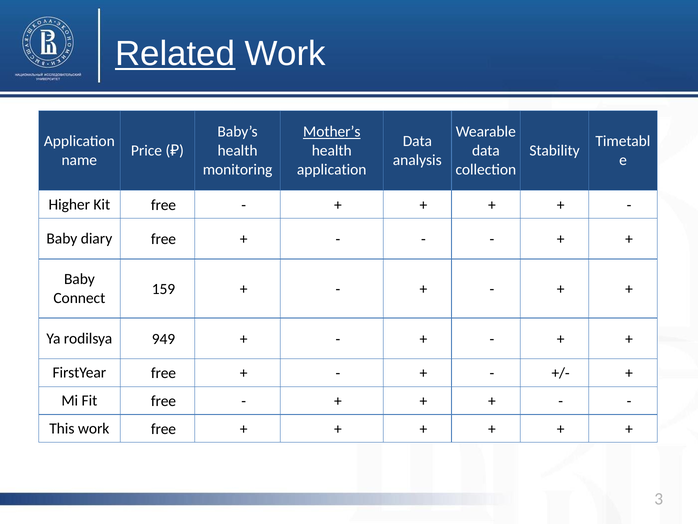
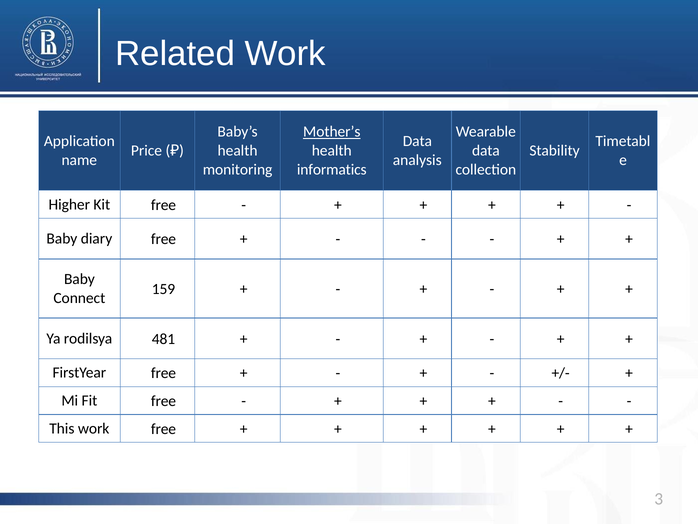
Related underline: present -> none
application at (332, 169): application -> informatics
949: 949 -> 481
